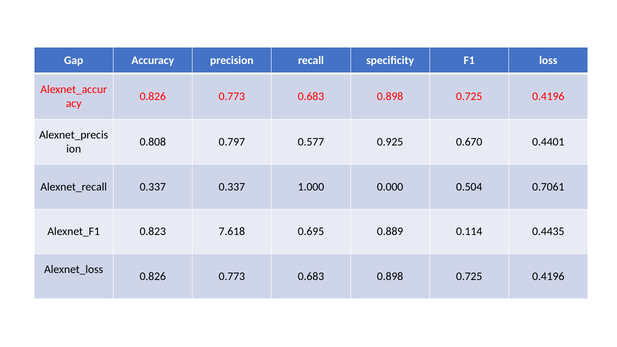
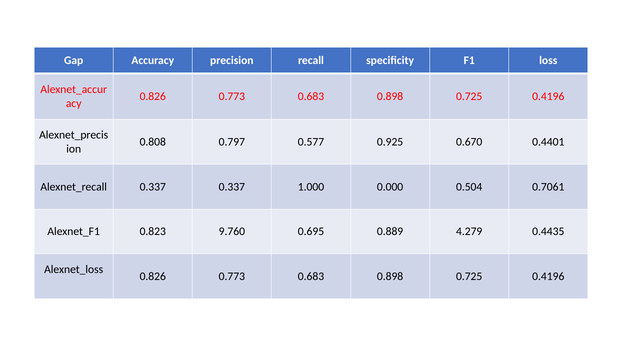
7.618: 7.618 -> 9.760
0.114: 0.114 -> 4.279
